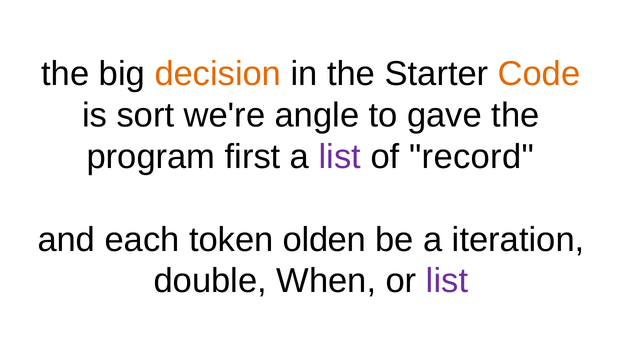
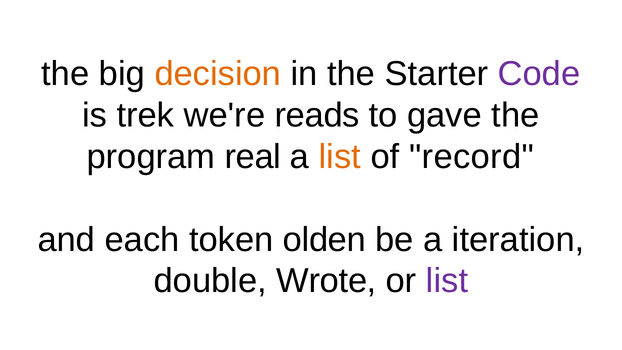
Code colour: orange -> purple
sort: sort -> trek
angle: angle -> reads
first: first -> real
list at (340, 157) colour: purple -> orange
When: When -> Wrote
